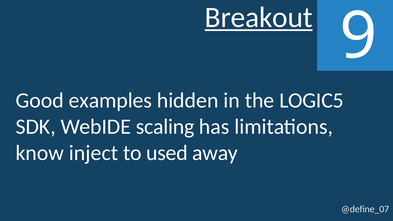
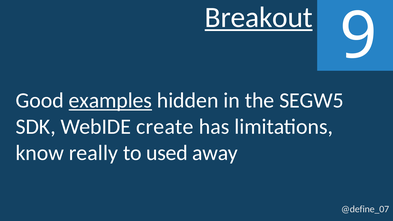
examples underline: none -> present
LOGIC5: LOGIC5 -> SEGW5
scaling: scaling -> create
inject: inject -> really
